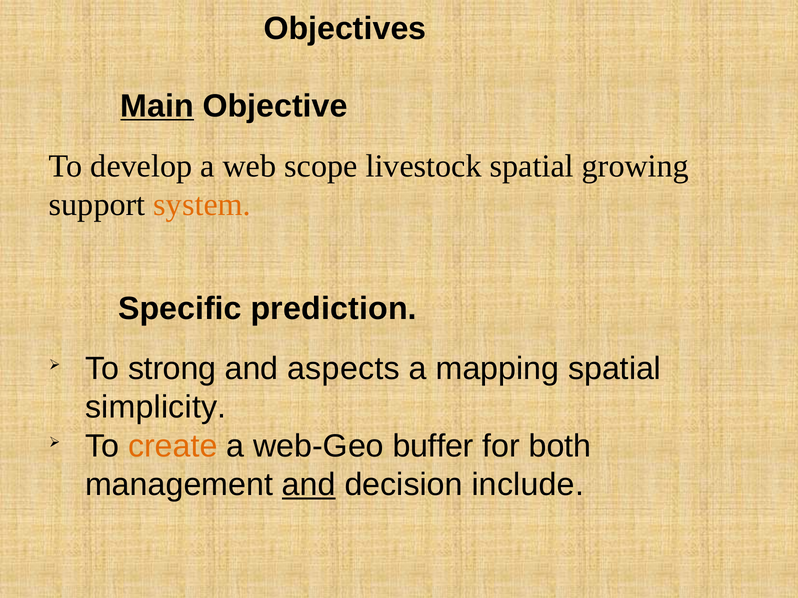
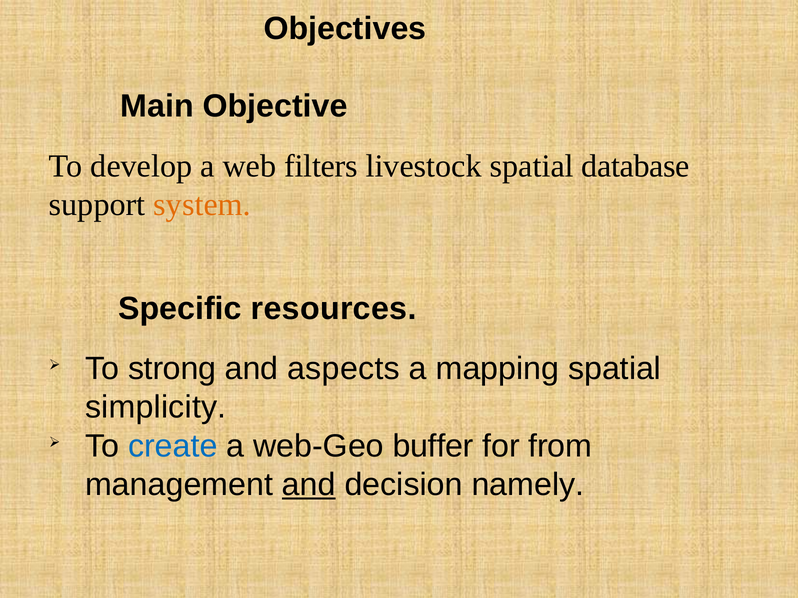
Main underline: present -> none
scope: scope -> filters
growing: growing -> database
prediction: prediction -> resources
create colour: orange -> blue
both: both -> from
include: include -> namely
